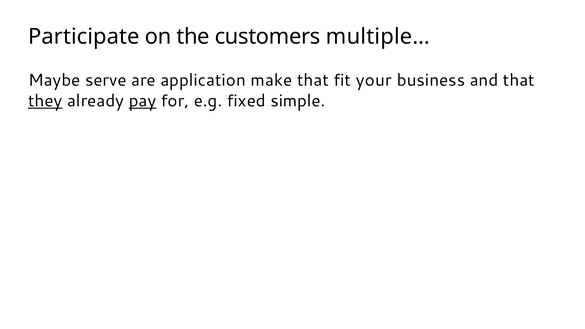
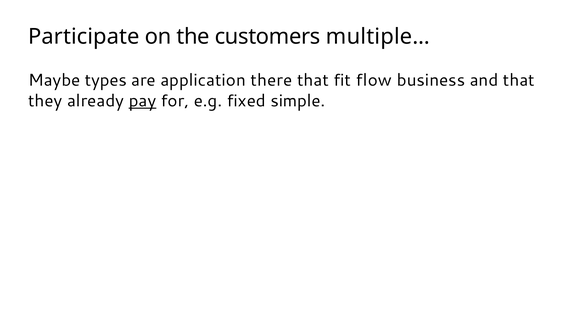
serve: serve -> types
make: make -> there
your: your -> flow
they underline: present -> none
